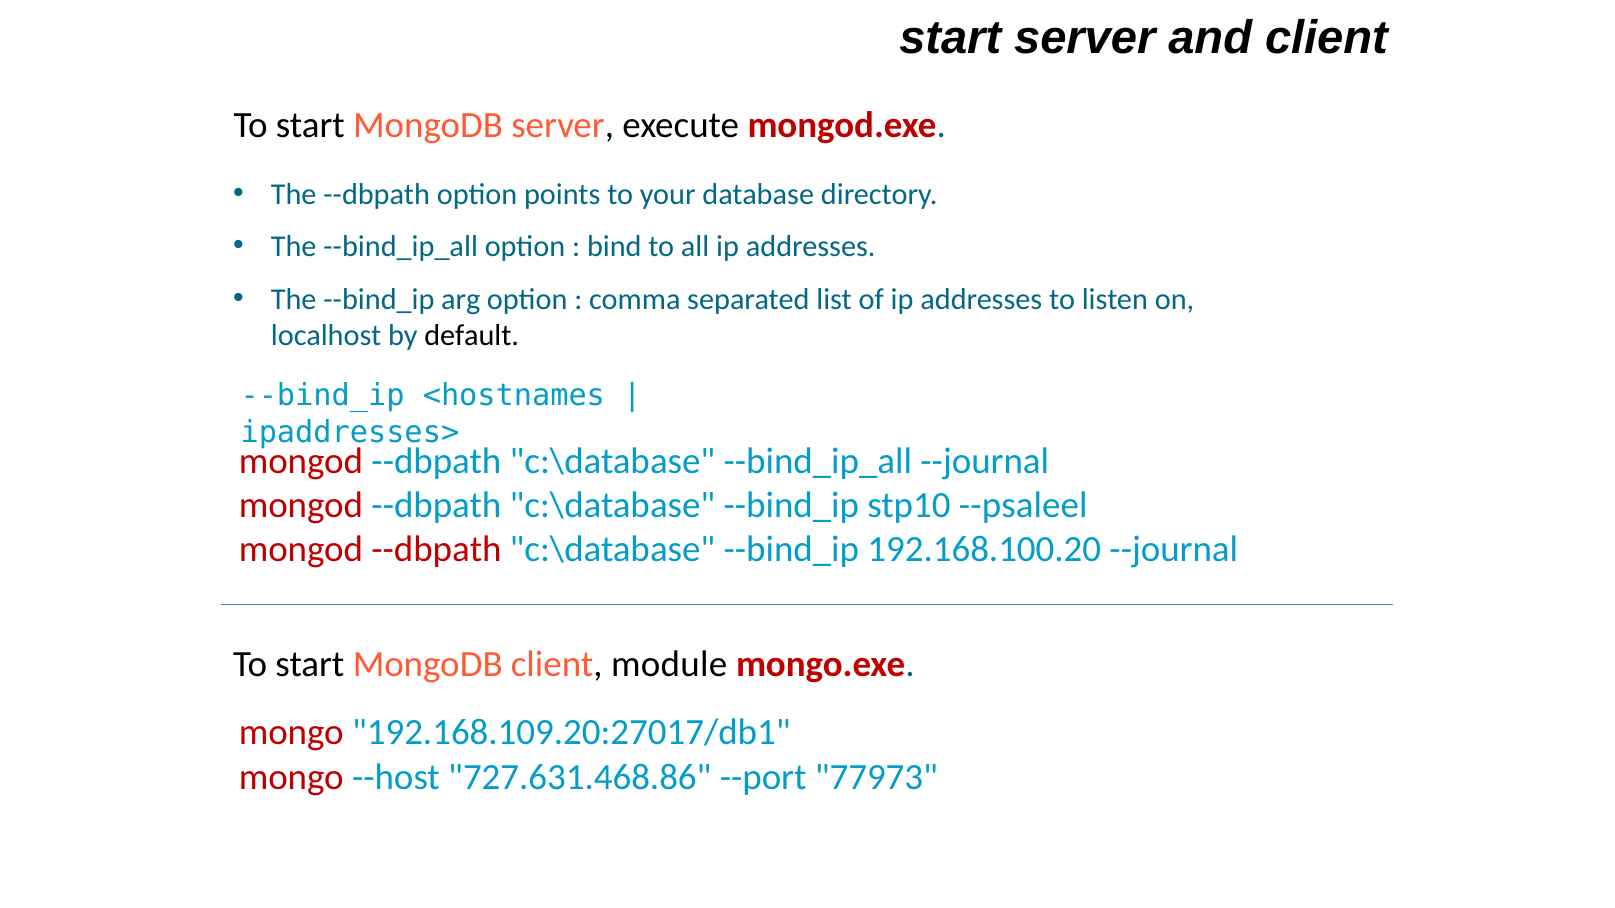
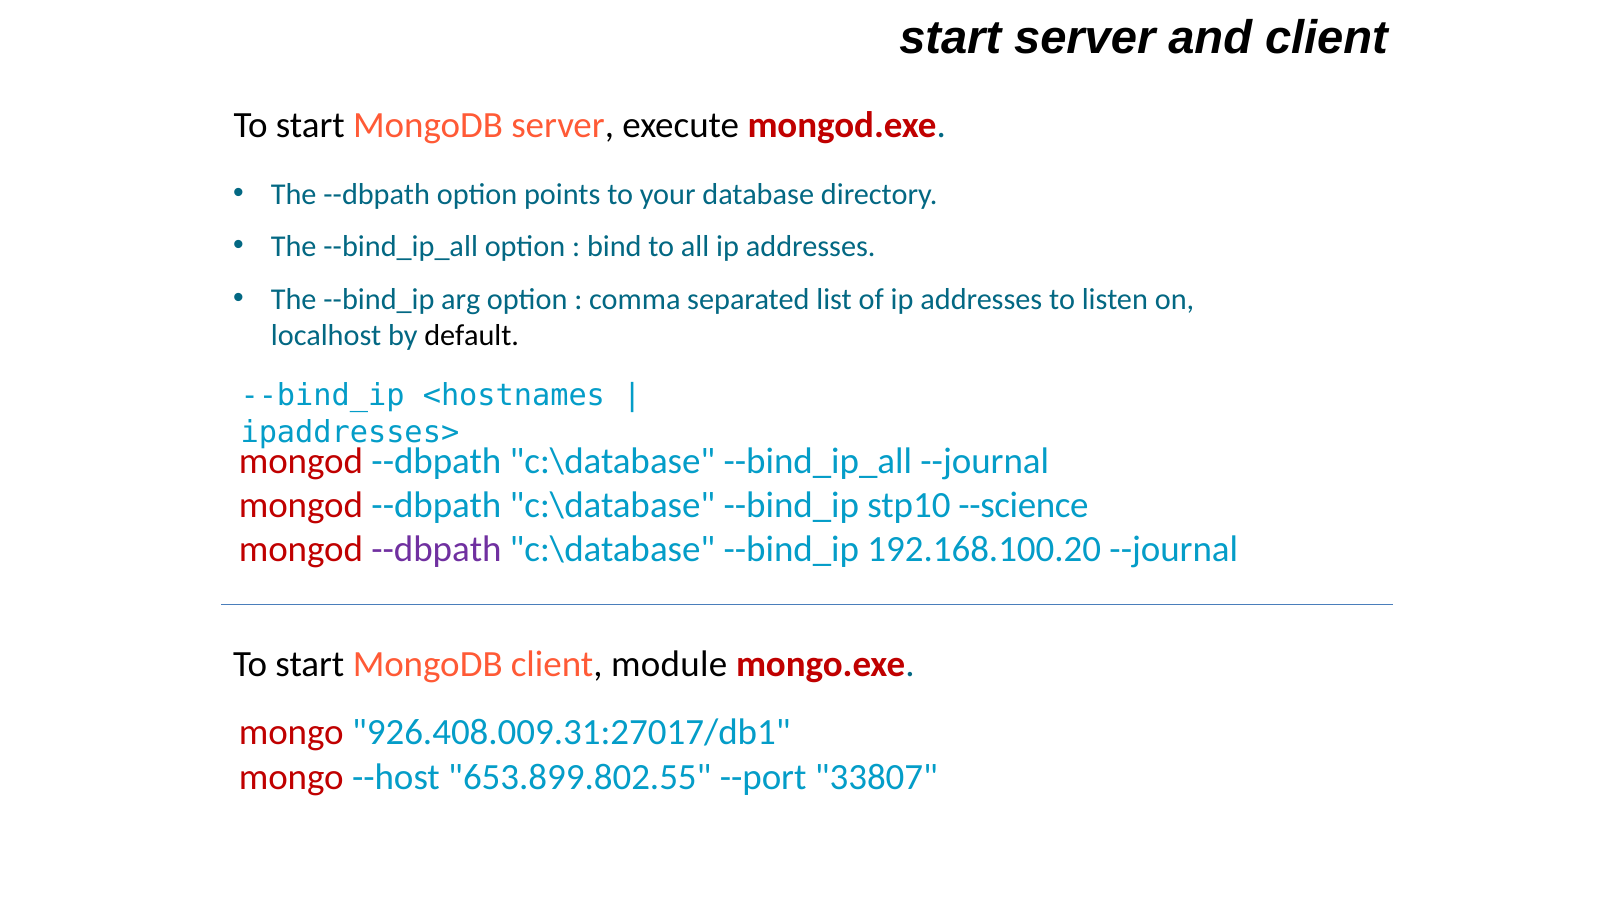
--psaleel: --psaleel -> --science
--dbpath at (436, 550) colour: red -> purple
192.168.109.20:27017/db1: 192.168.109.20:27017/db1 -> 926.408.009.31:27017/db1
727.631.468.86: 727.631.468.86 -> 653.899.802.55
77973: 77973 -> 33807
